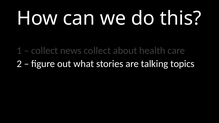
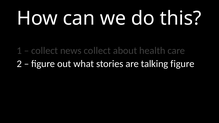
talking topics: topics -> figure
